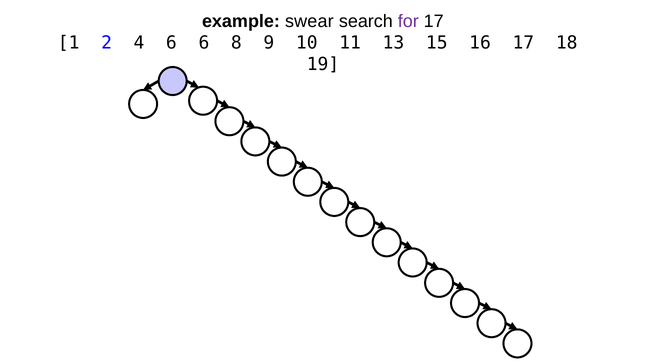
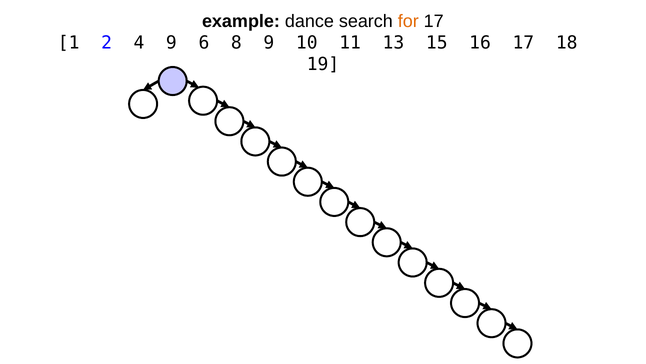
swear: swear -> dance
for colour: purple -> orange
4 6: 6 -> 9
